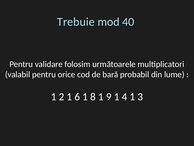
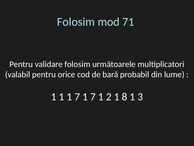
Trebuie at (76, 22): Trebuie -> Folosim
40: 40 -> 71
2 at (61, 96): 2 -> 1
6 at (77, 96): 6 -> 7
8 at (93, 96): 8 -> 7
9: 9 -> 2
4: 4 -> 8
